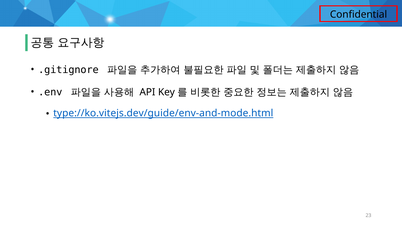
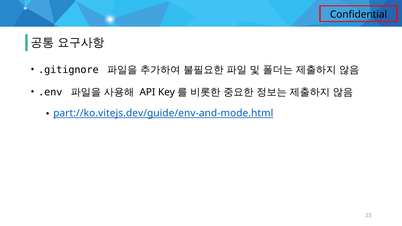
type://ko.vitejs.dev/guide/env-and-mode.html: type://ko.vitejs.dev/guide/env-and-mode.html -> part://ko.vitejs.dev/guide/env-and-mode.html
